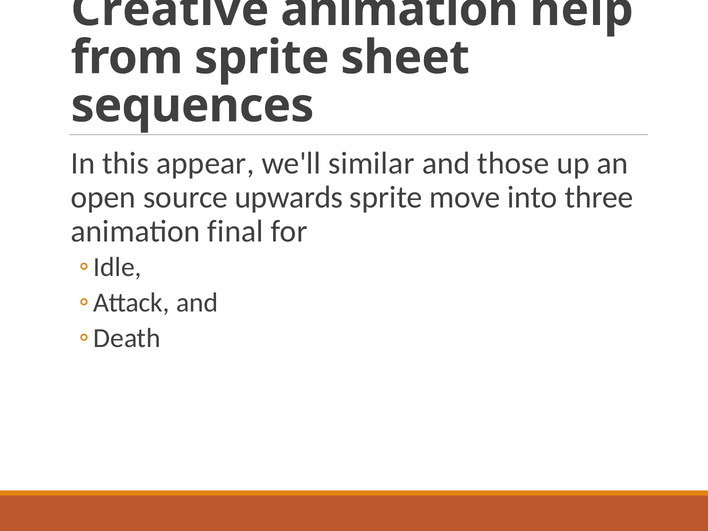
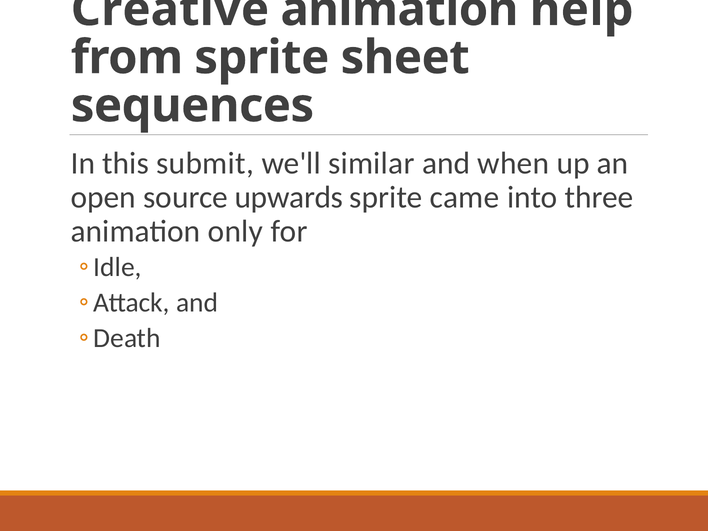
appear: appear -> submit
those: those -> when
move: move -> came
final: final -> only
